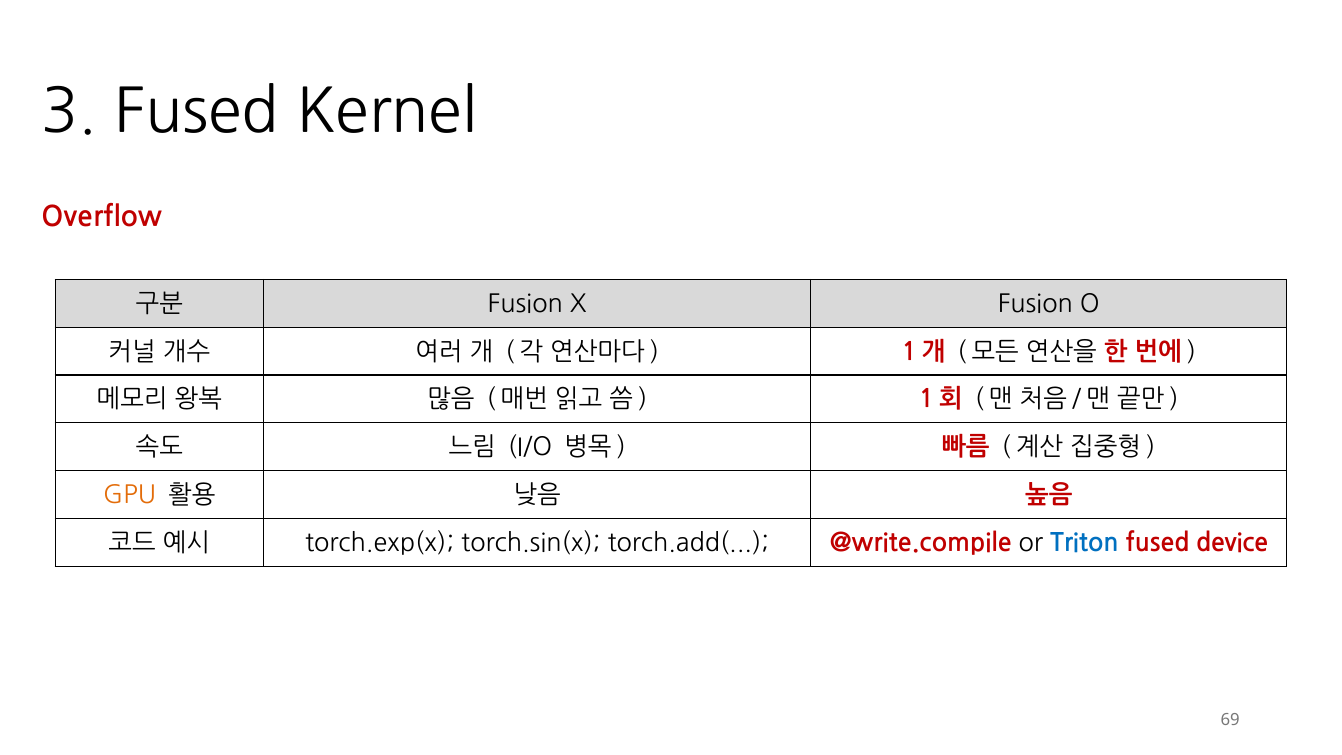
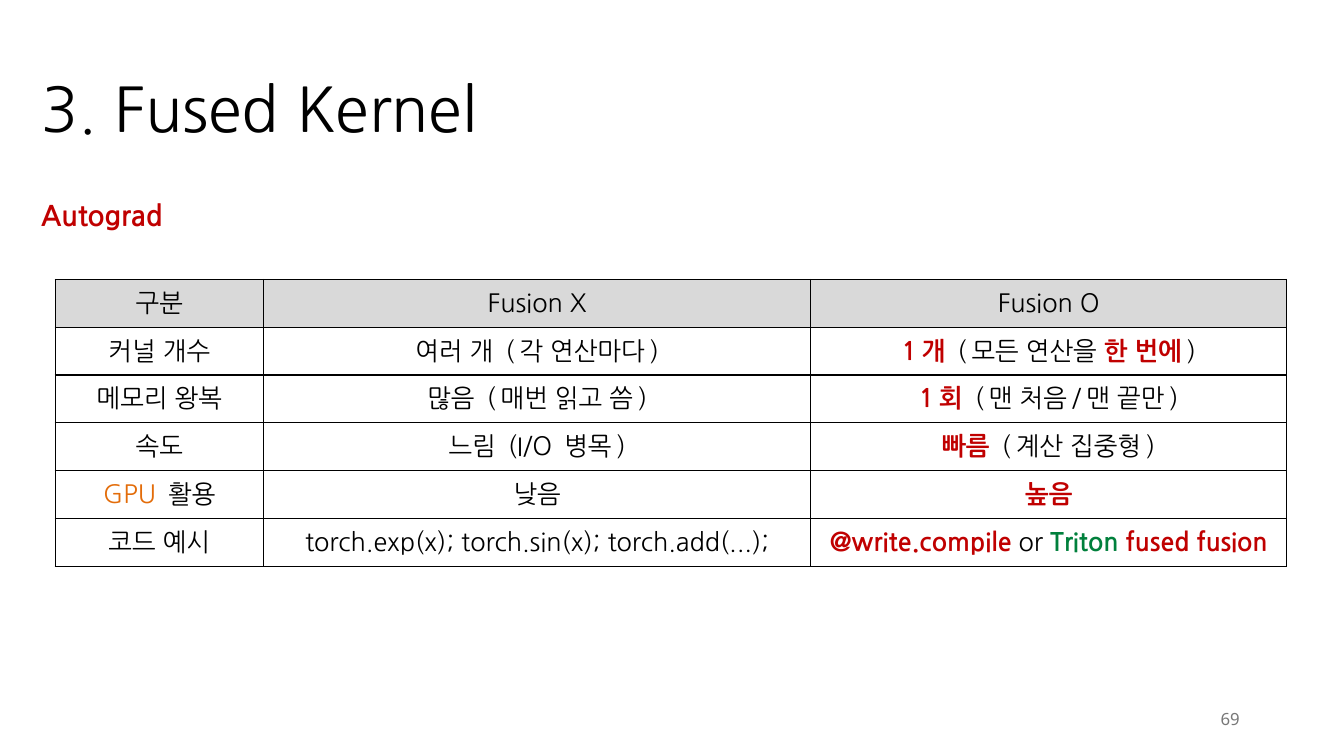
Overflow: Overflow -> Autograd
Triton colour: blue -> green
fused device: device -> fusion
